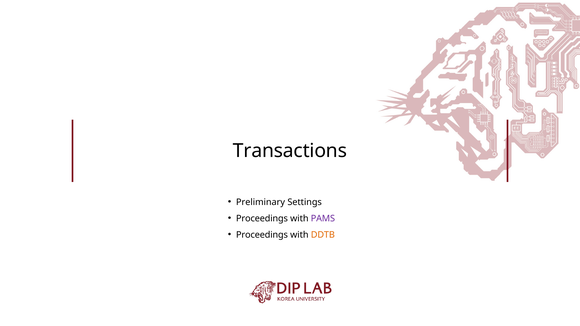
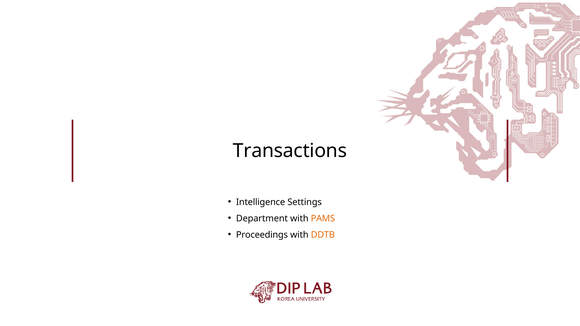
Preliminary: Preliminary -> Intelligence
Proceedings at (262, 219): Proceedings -> Department
PAMS colour: purple -> orange
